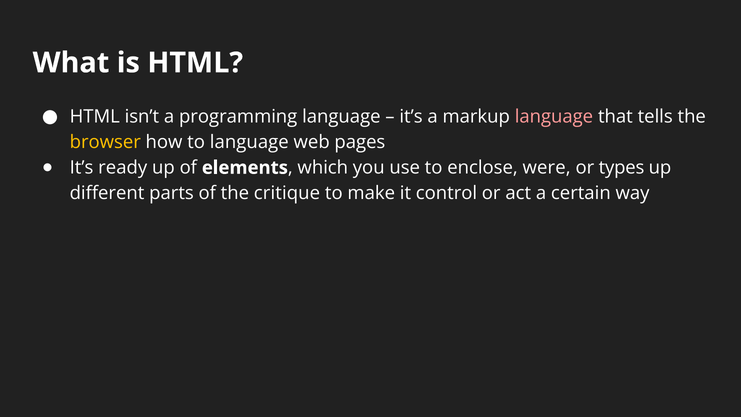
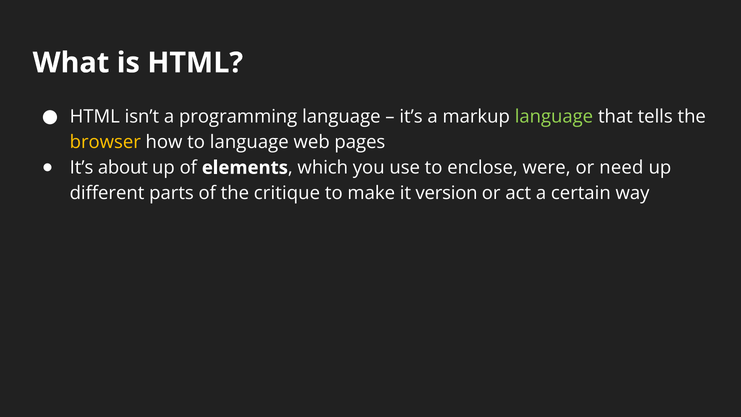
language at (554, 117) colour: pink -> light green
ready: ready -> about
types: types -> need
control: control -> version
